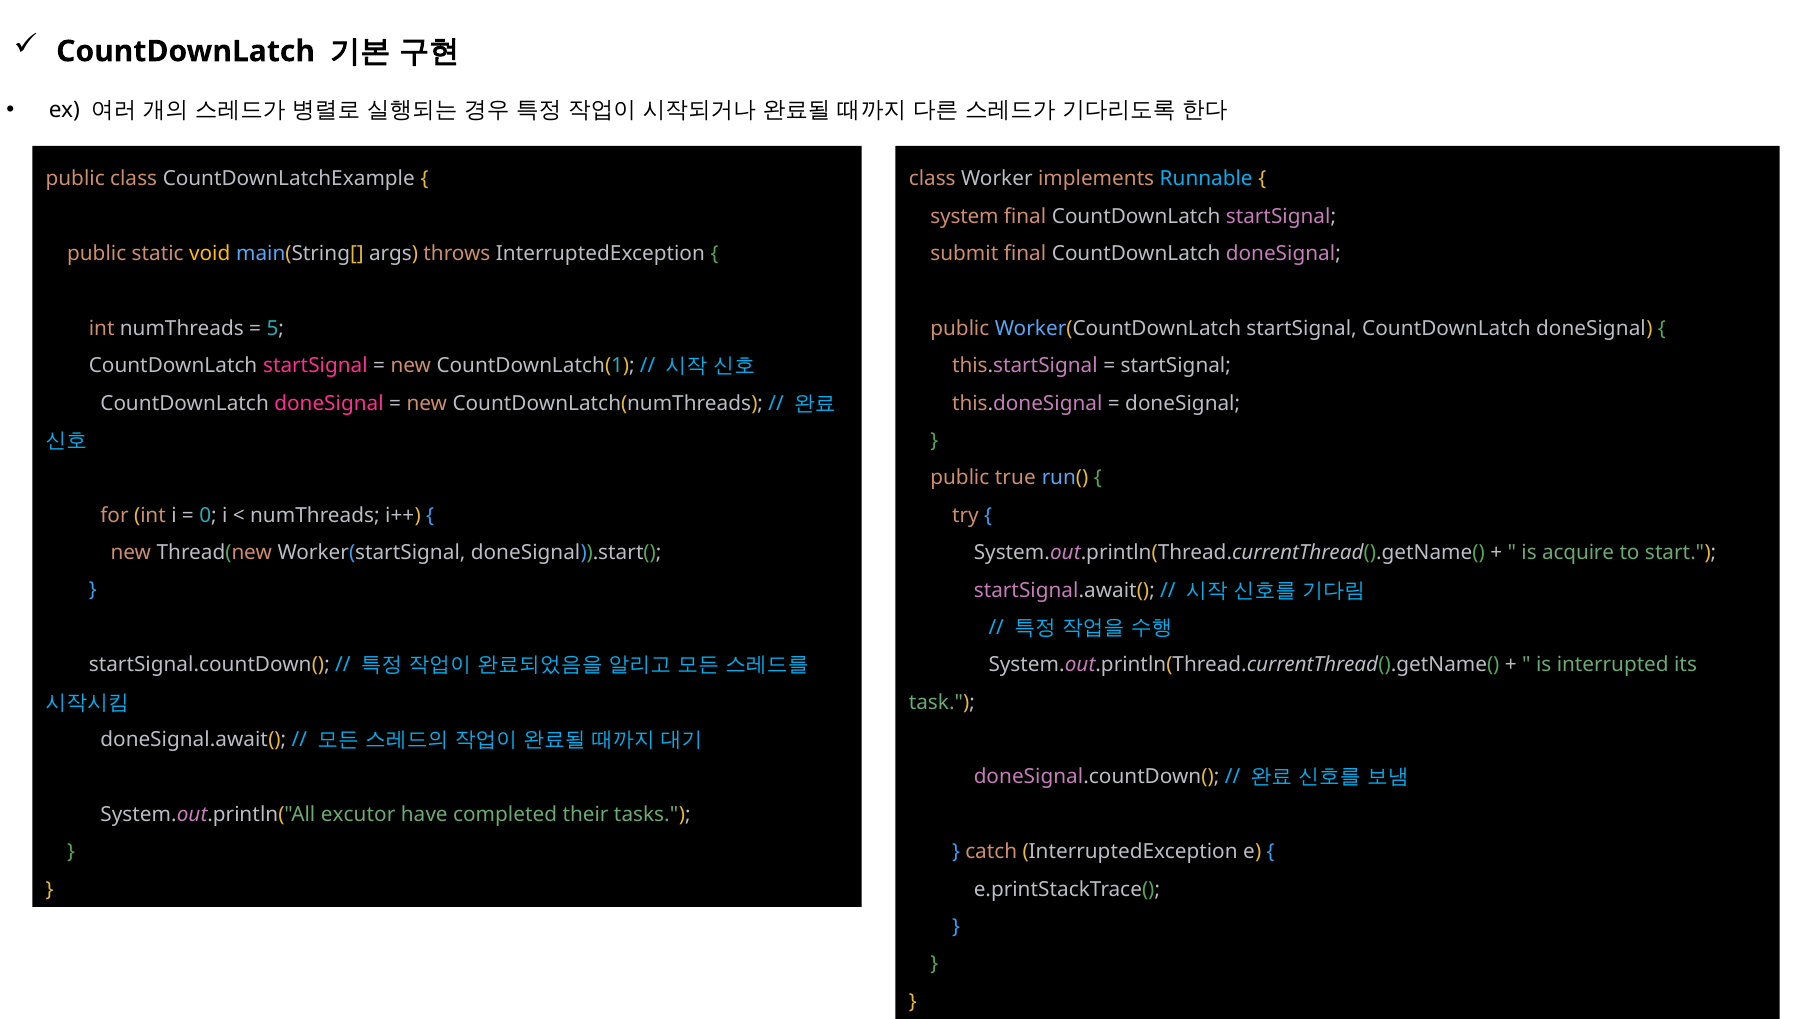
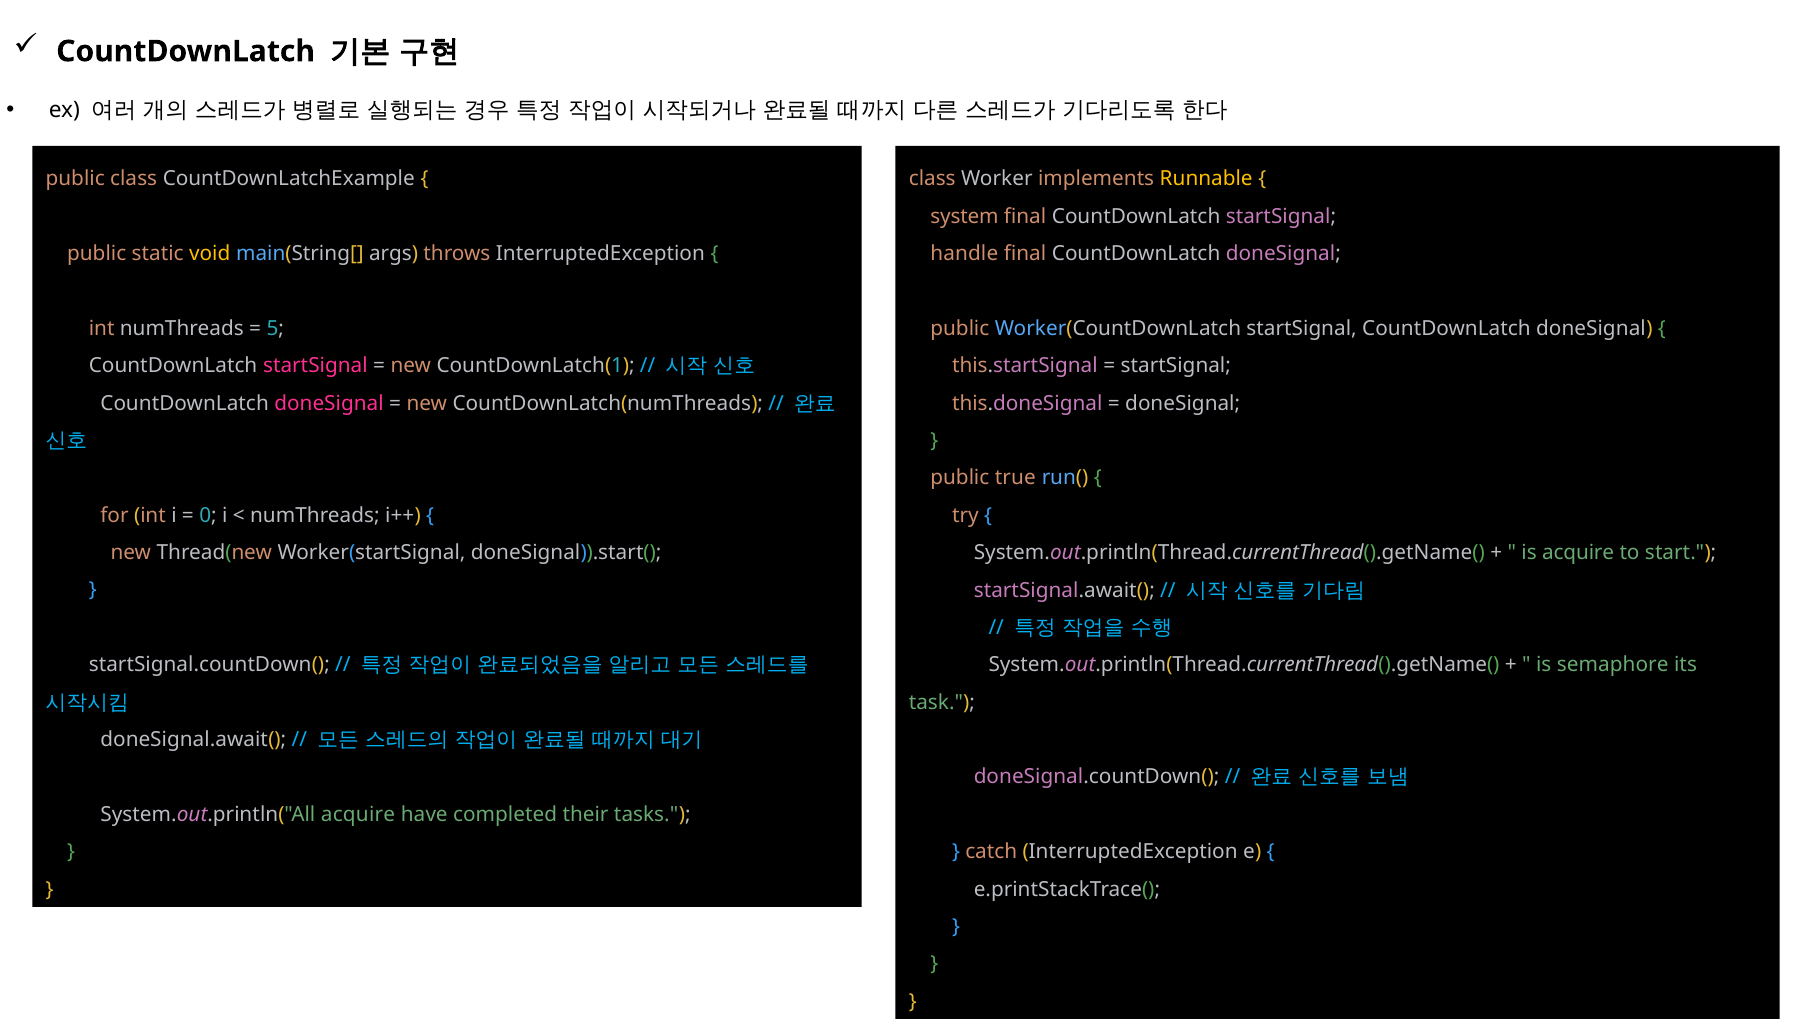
Runnable colour: light blue -> yellow
submit: submit -> handle
interrupted: interrupted -> semaphore
System.out.println("All excutor: excutor -> acquire
